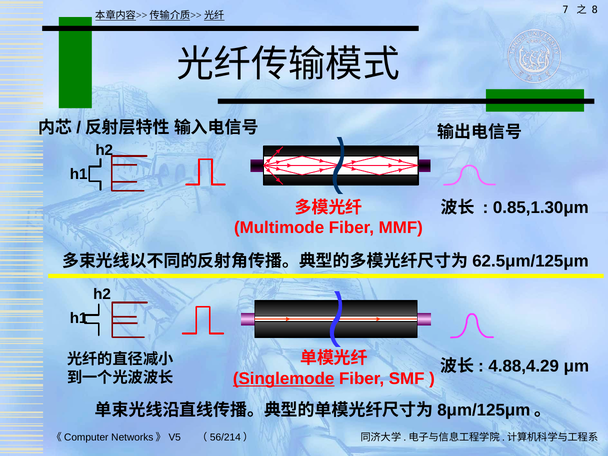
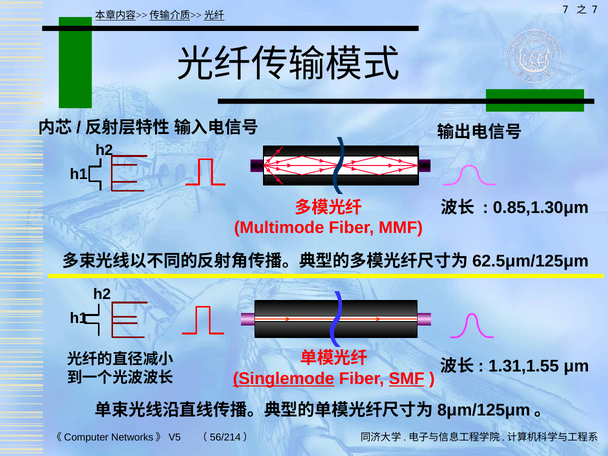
8 at (595, 10): 8 -> 7
4.88,4.29: 4.88,4.29 -> 1.31,1.55
SMF underline: none -> present
